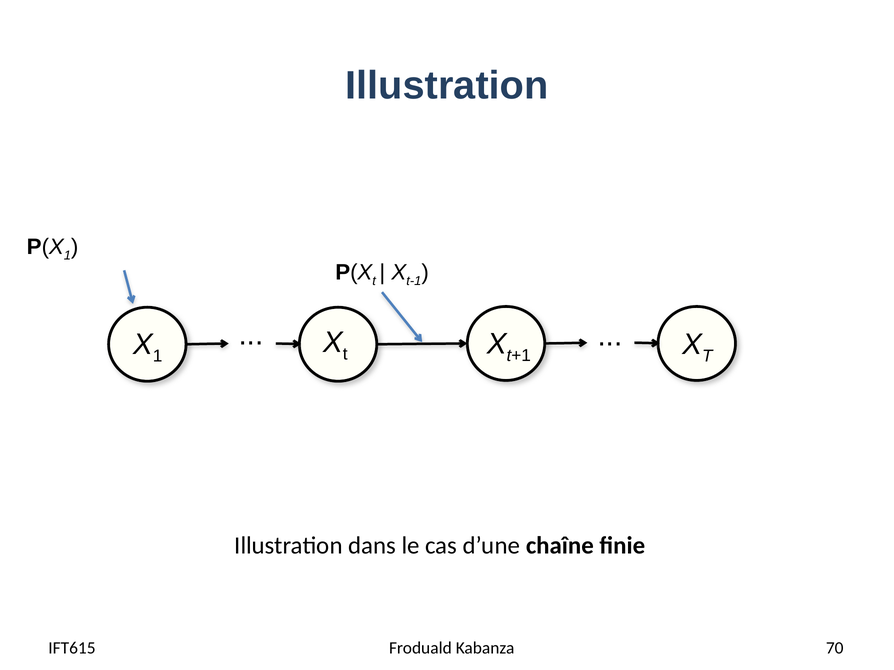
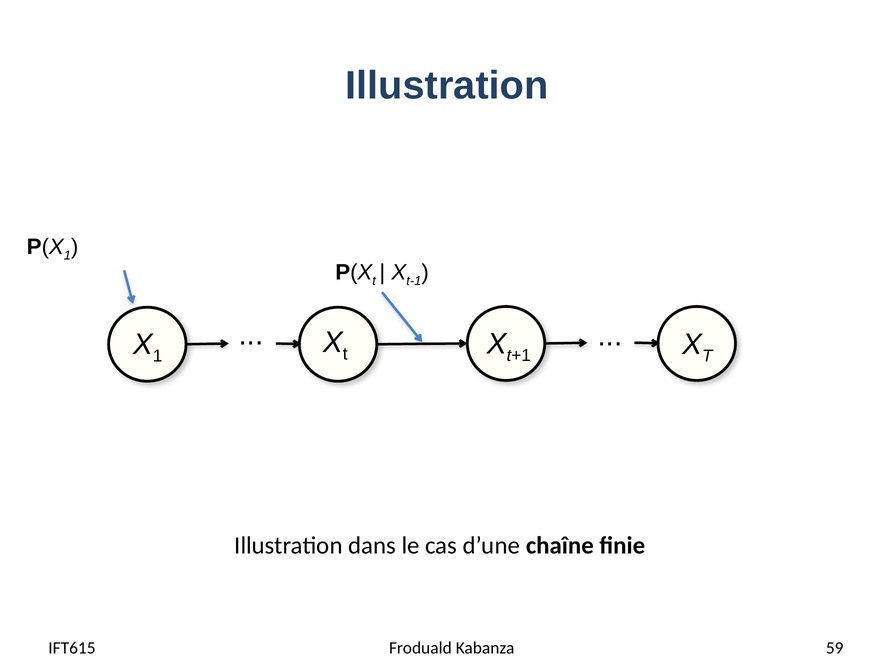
70: 70 -> 59
